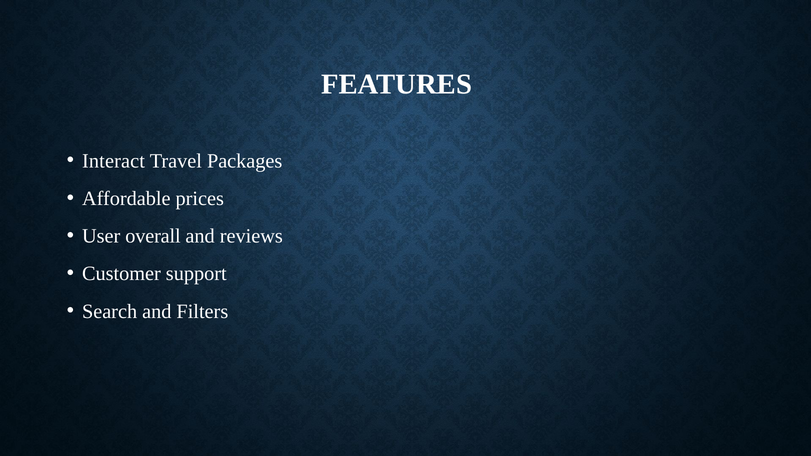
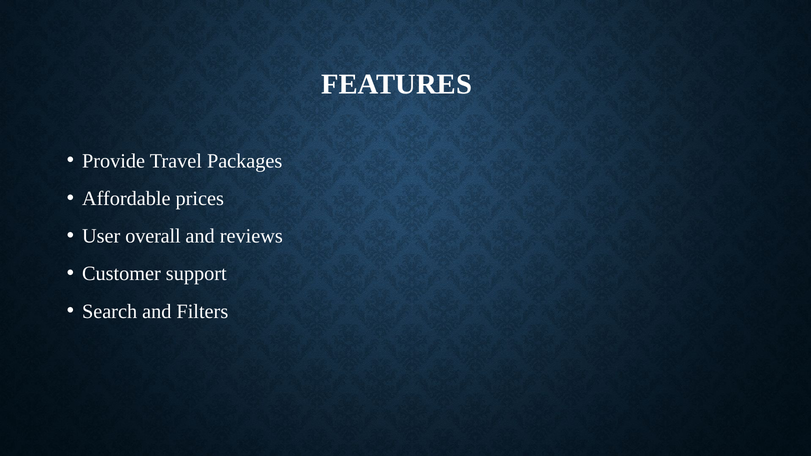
Interact: Interact -> Provide
